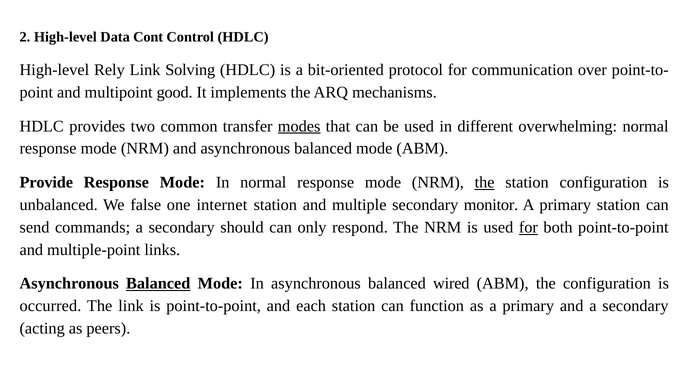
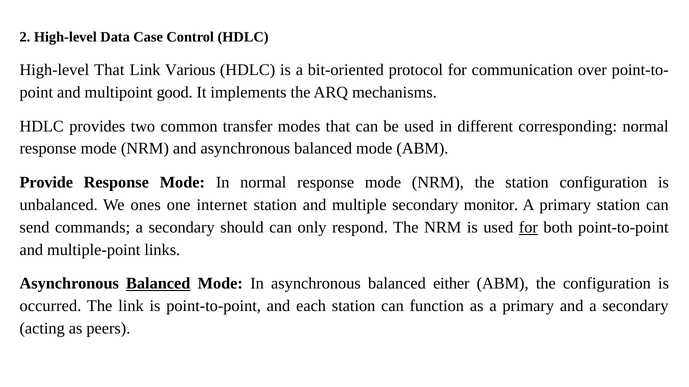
Cont: Cont -> Case
High-level Rely: Rely -> That
Solving: Solving -> Various
modes underline: present -> none
overwhelming: overwhelming -> corresponding
the at (485, 183) underline: present -> none
false: false -> ones
wired: wired -> either
